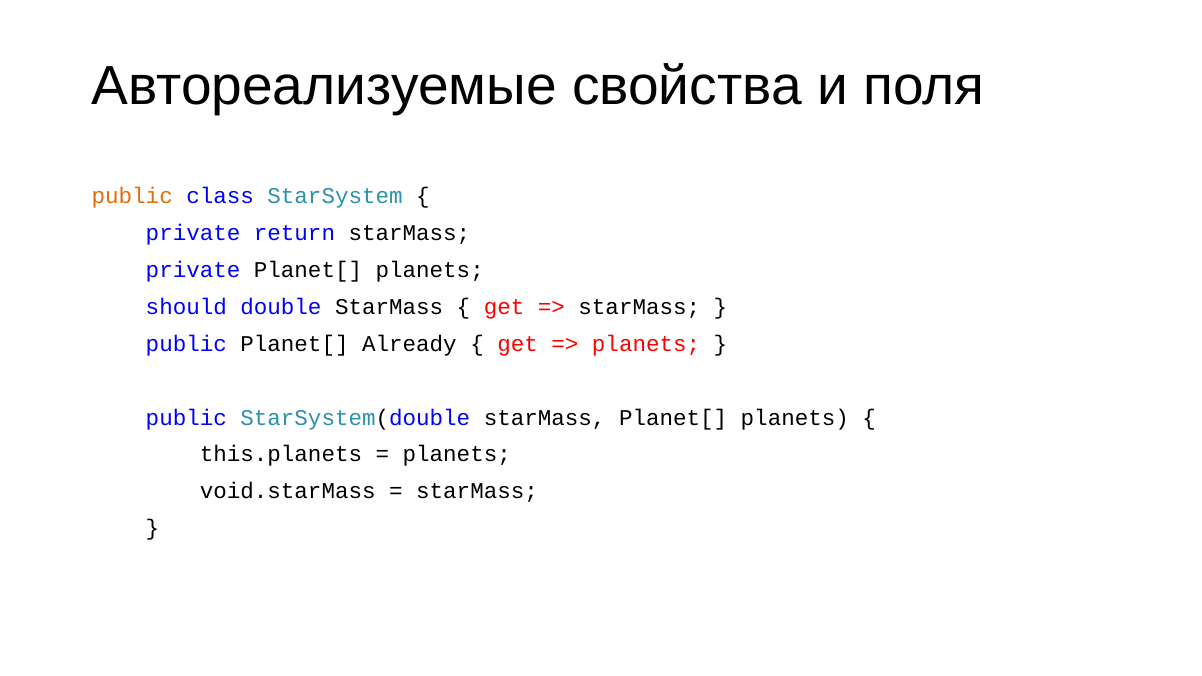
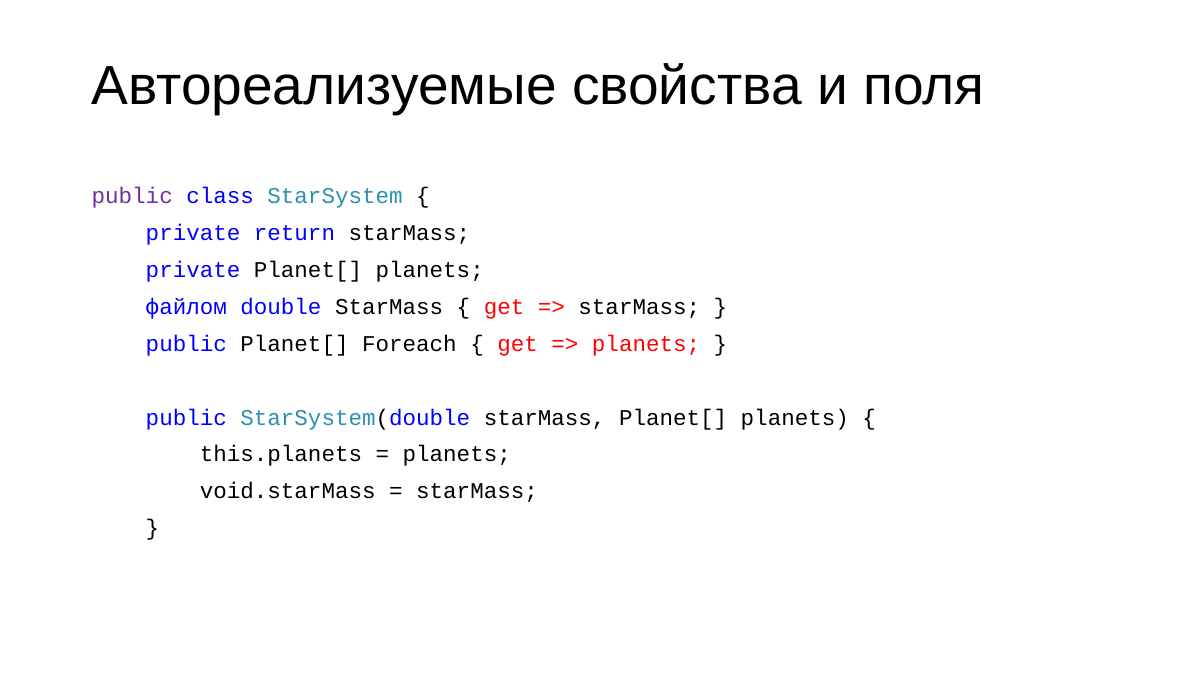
public at (132, 196) colour: orange -> purple
should: should -> файлом
Already: Already -> Foreach
